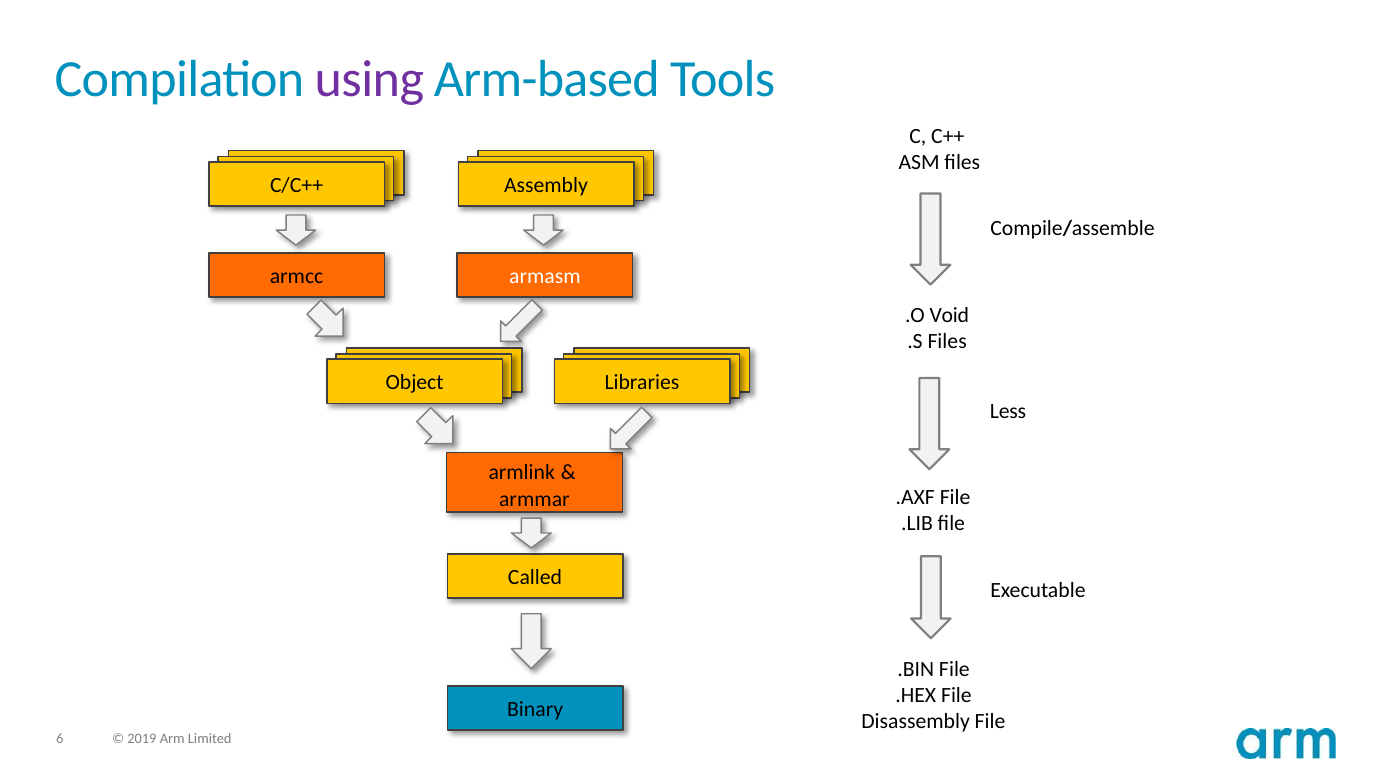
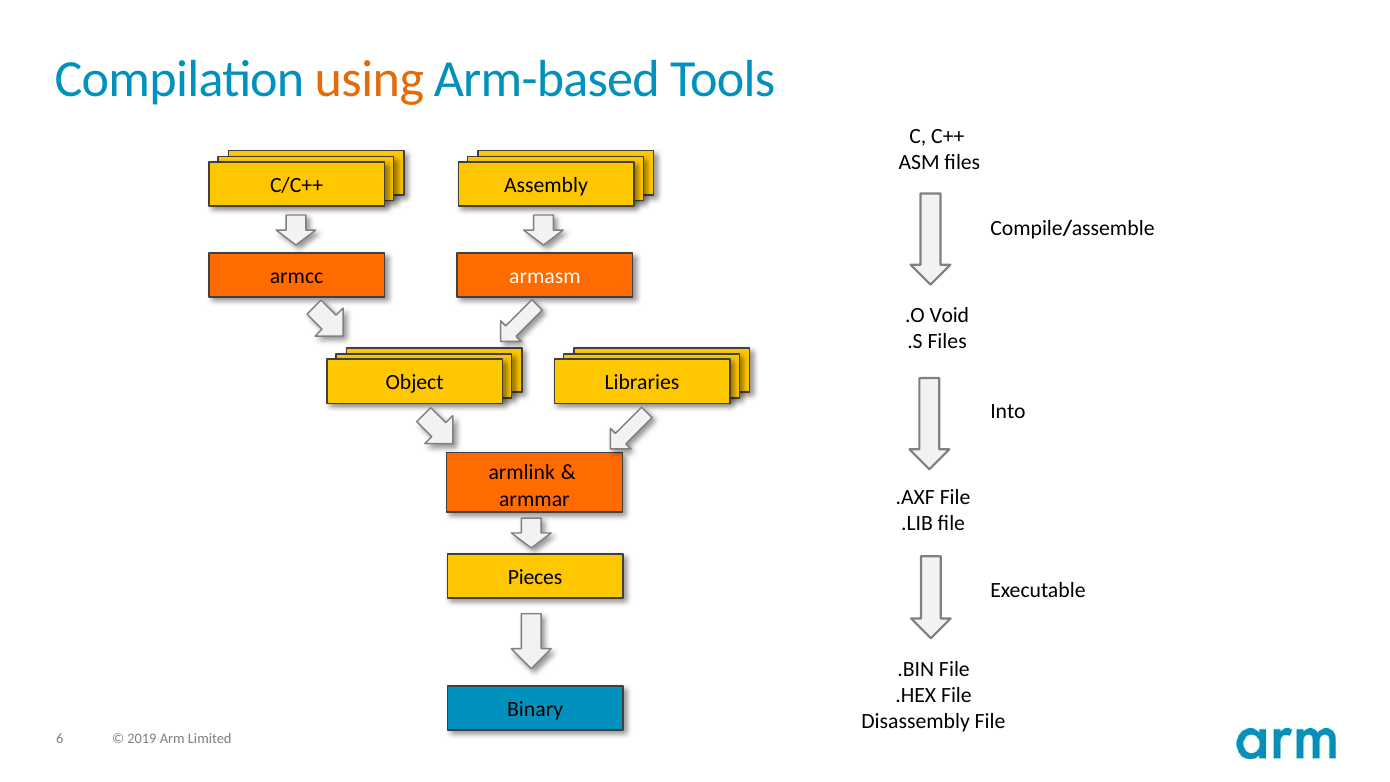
using colour: purple -> orange
Less: Less -> Into
Called: Called -> Pieces
